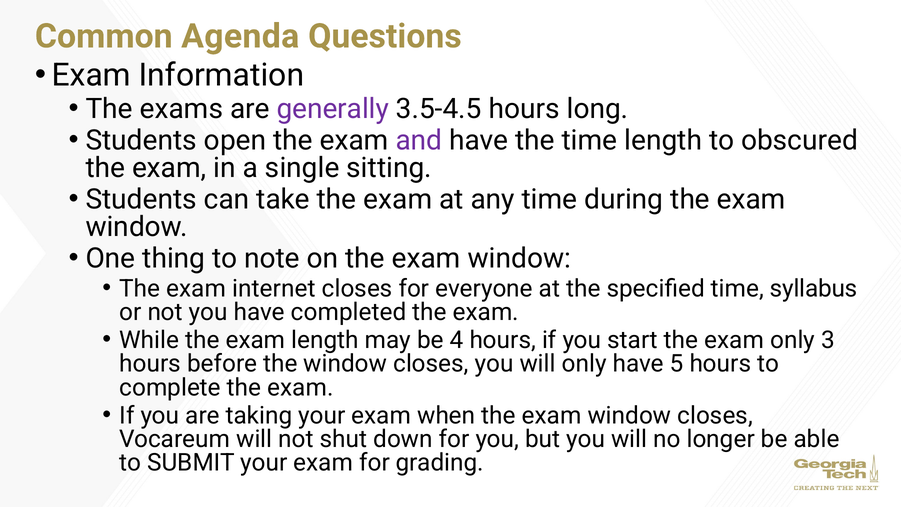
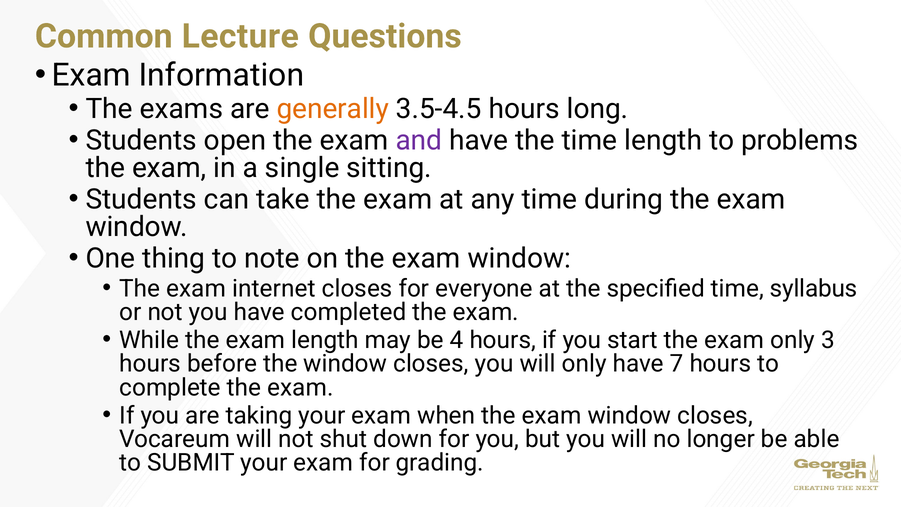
Agenda: Agenda -> Lecture
generally colour: purple -> orange
obscured: obscured -> problems
5: 5 -> 7
